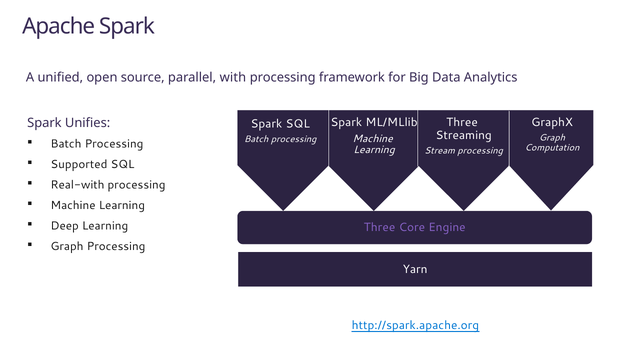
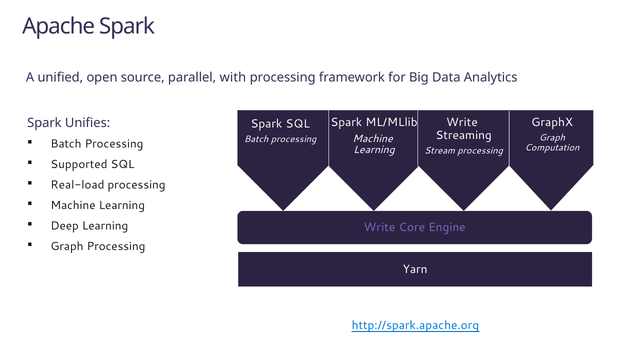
Three at (462, 123): Three -> Write
Real-with: Real-with -> Real-load
Three at (380, 228): Three -> Write
